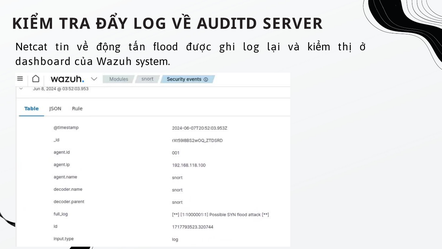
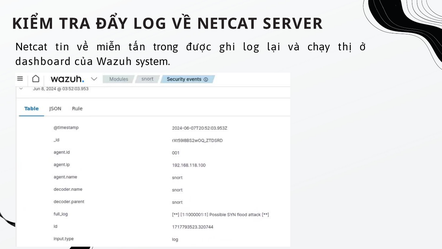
VỀ AUDITD: AUDITD -> NETCAT
động: động -> miễn
flood: flood -> trong
và kiểm: kiểm -> chạy
